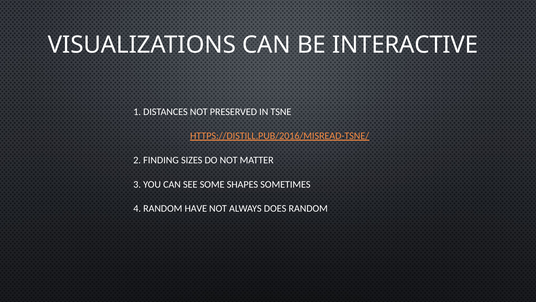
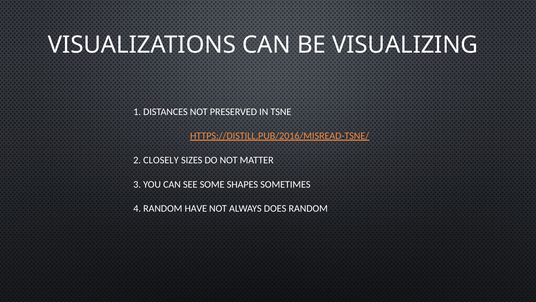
INTERACTIVE: INTERACTIVE -> VISUALIZING
FINDING: FINDING -> CLOSELY
